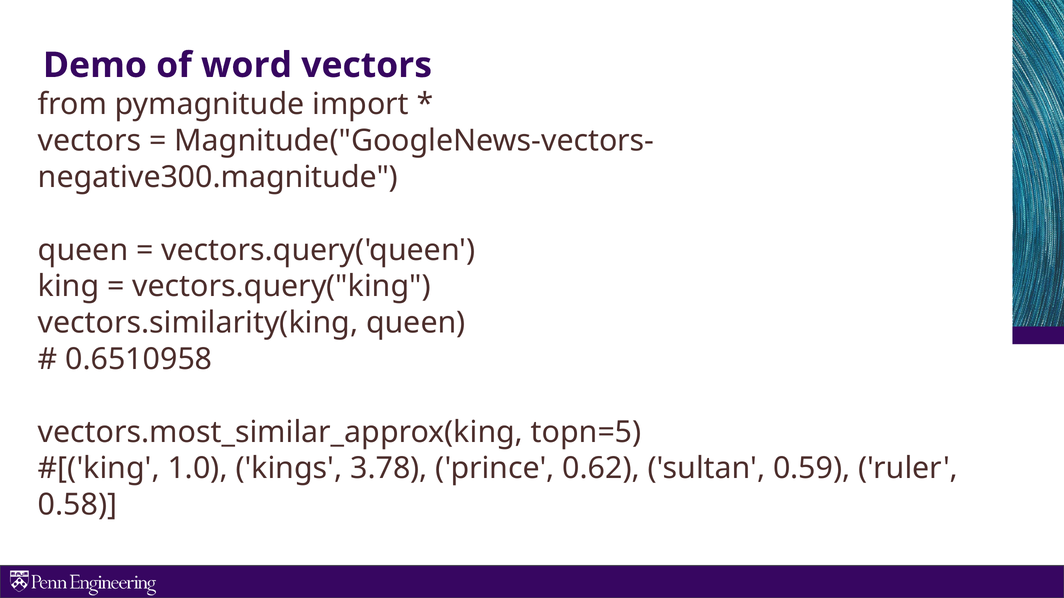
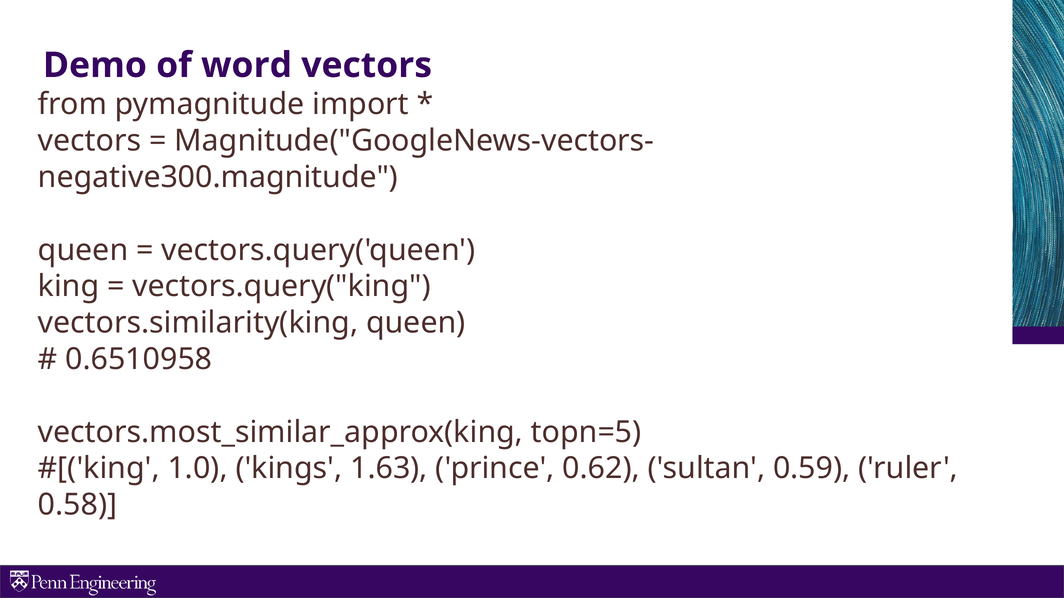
3.78: 3.78 -> 1.63
